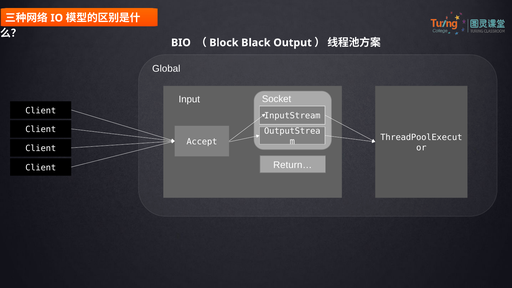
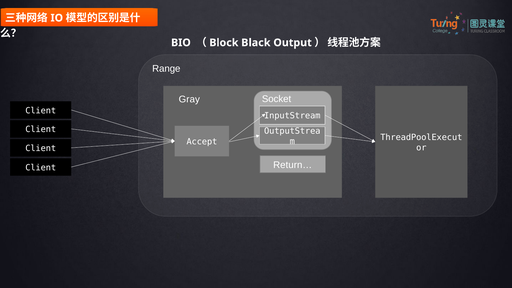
Global: Global -> Range
Input: Input -> Gray
